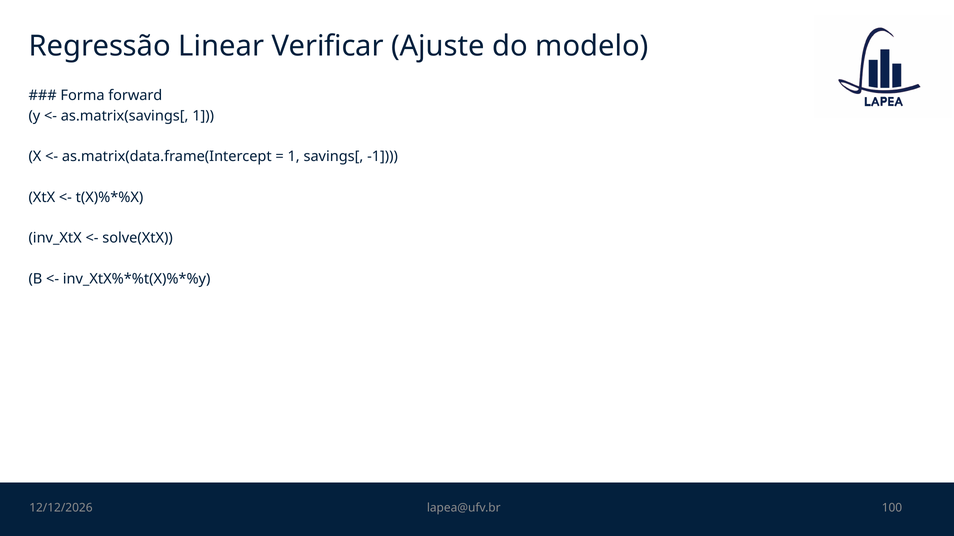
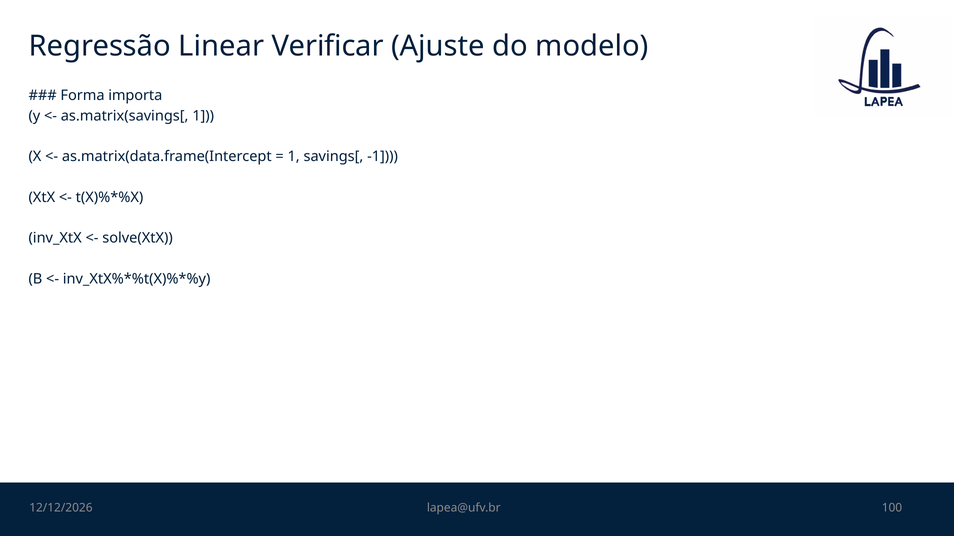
forward: forward -> importa
